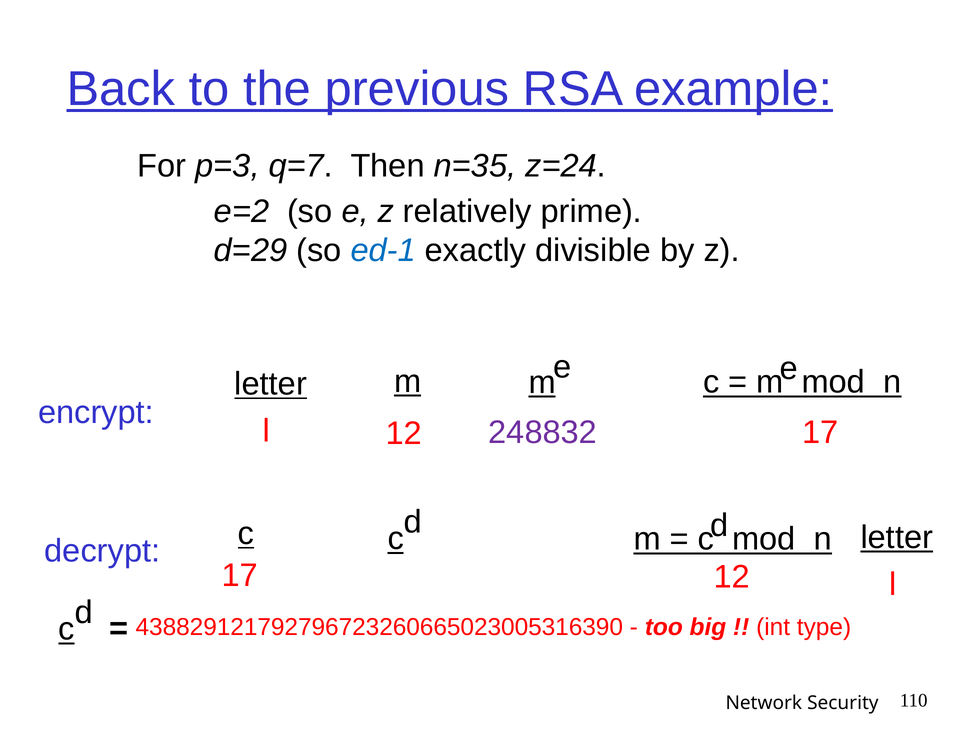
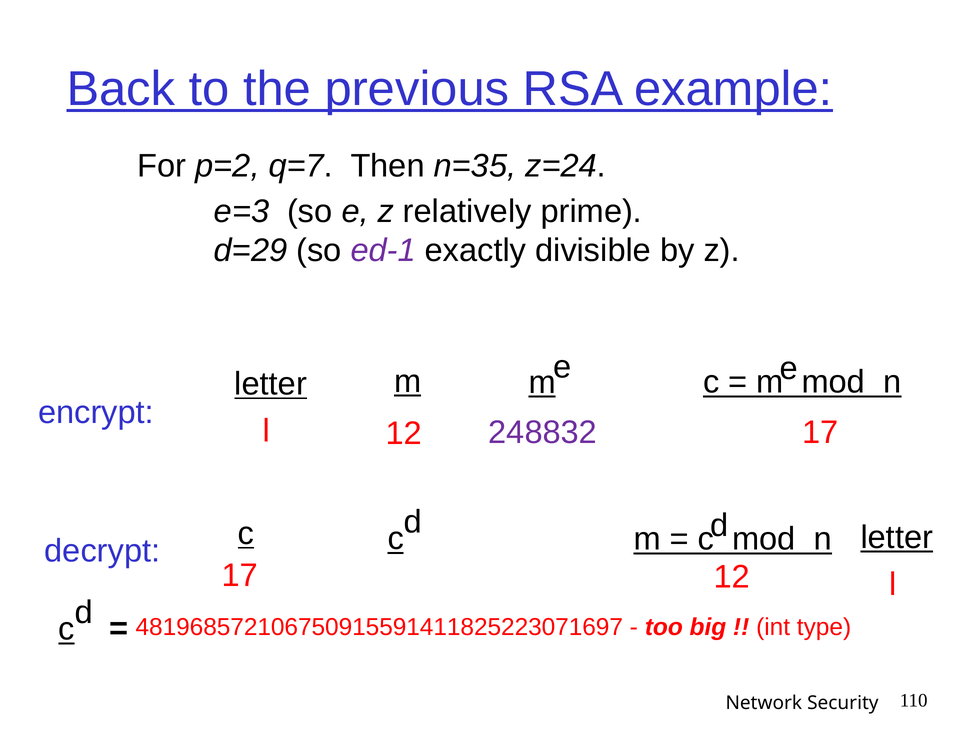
p=3: p=3 -> p=2
e=2: e=2 -> e=3
ed-1 colour: blue -> purple
438829121792796723260665023005316390: 438829121792796723260665023005316390 -> 481968572106750915591411825223071697
